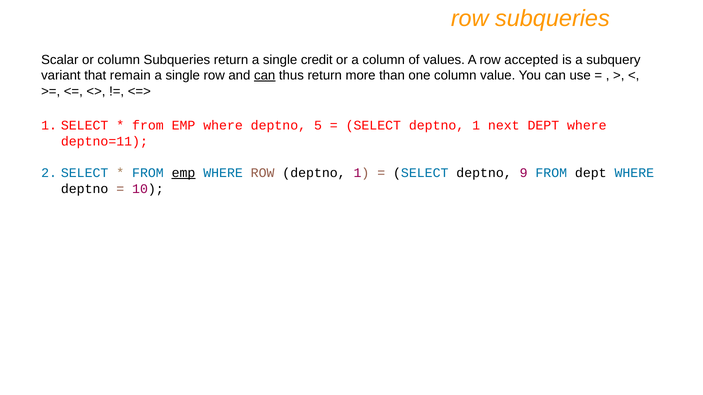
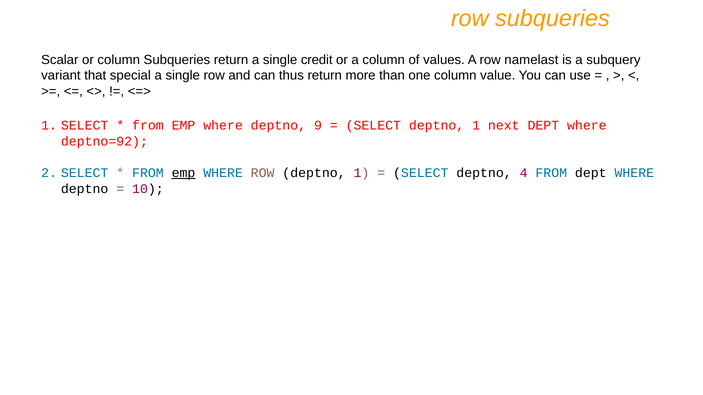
accepted: accepted -> namelast
remain: remain -> special
can at (265, 76) underline: present -> none
5: 5 -> 9
deptno=11: deptno=11 -> deptno=92
9: 9 -> 4
